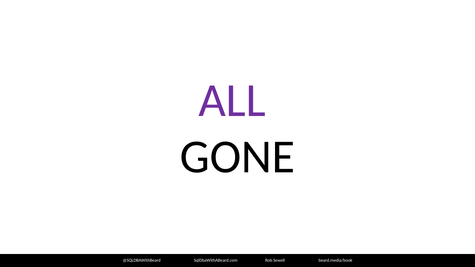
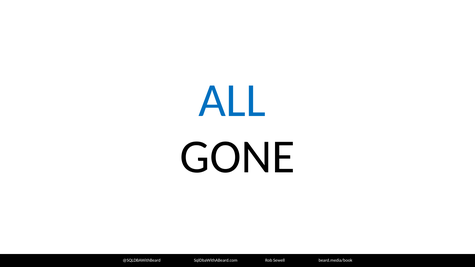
ALL colour: purple -> blue
